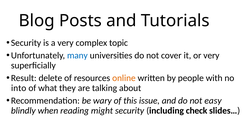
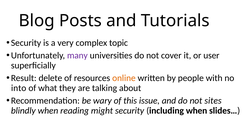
many colour: blue -> purple
or very: very -> user
easy: easy -> sites
including check: check -> when
